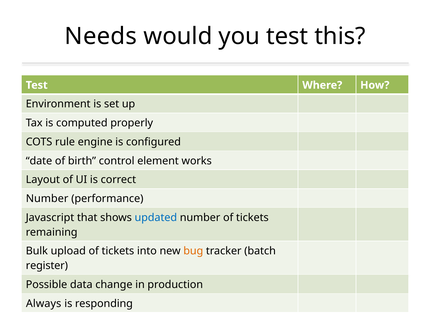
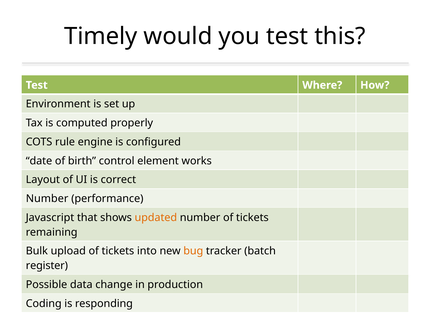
Needs: Needs -> Timely
updated colour: blue -> orange
Always: Always -> Coding
